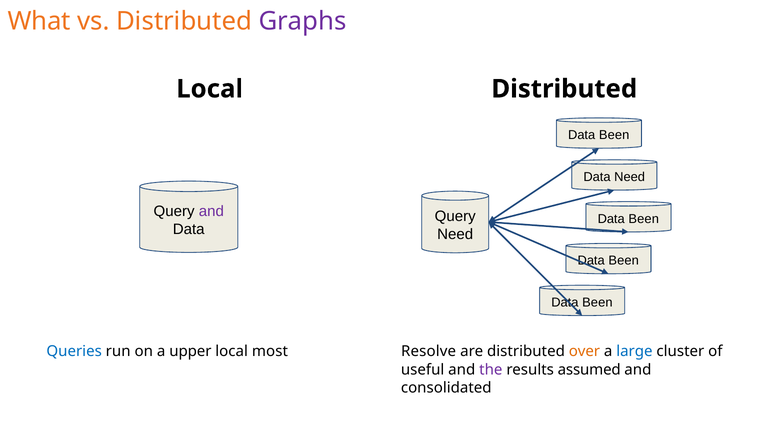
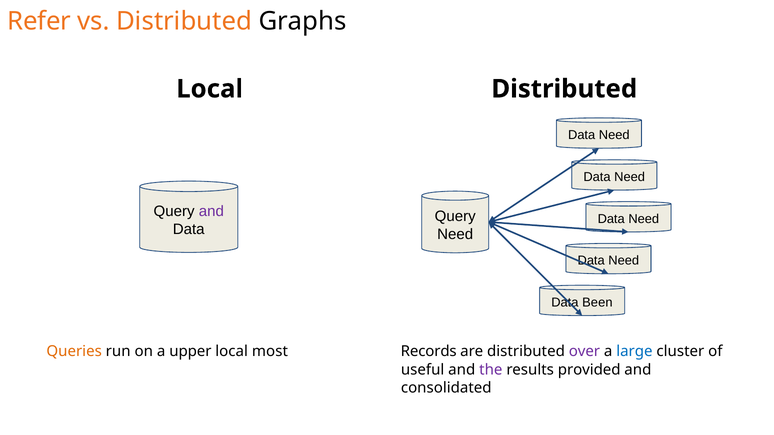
What: What -> Refer
Graphs colour: purple -> black
Been at (614, 135): Been -> Need
Been at (644, 219): Been -> Need
Been at (624, 261): Been -> Need
Queries colour: blue -> orange
Resolve: Resolve -> Records
over colour: orange -> purple
assumed: assumed -> provided
